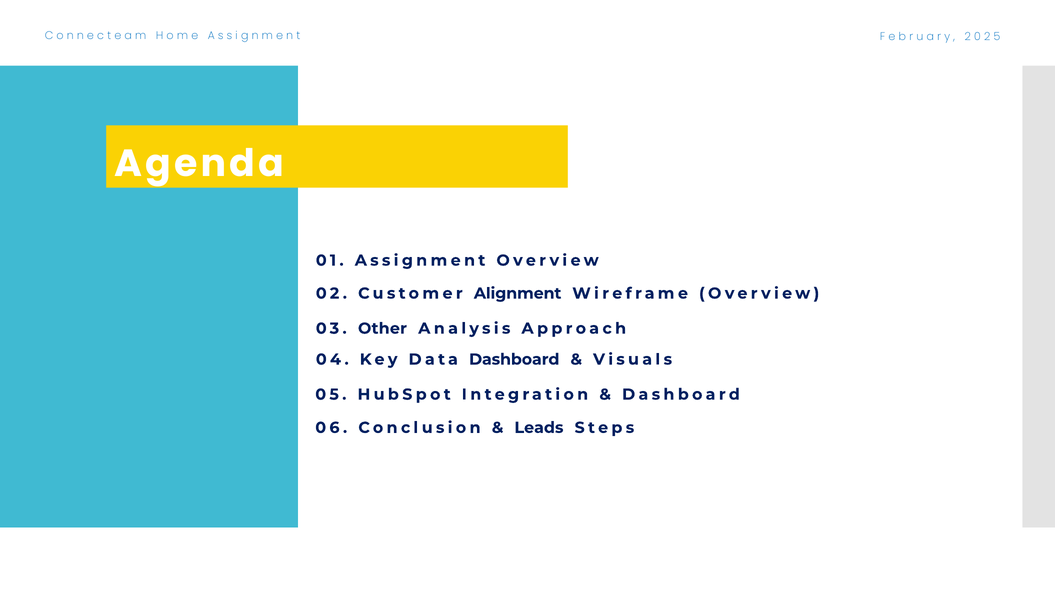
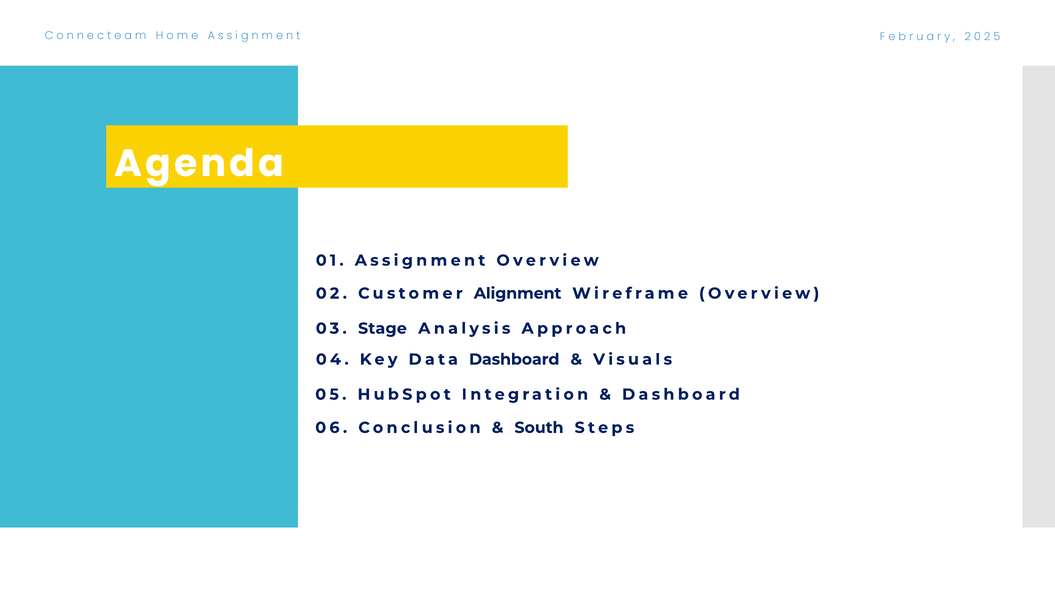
Other: Other -> Stage
Leads: Leads -> South
